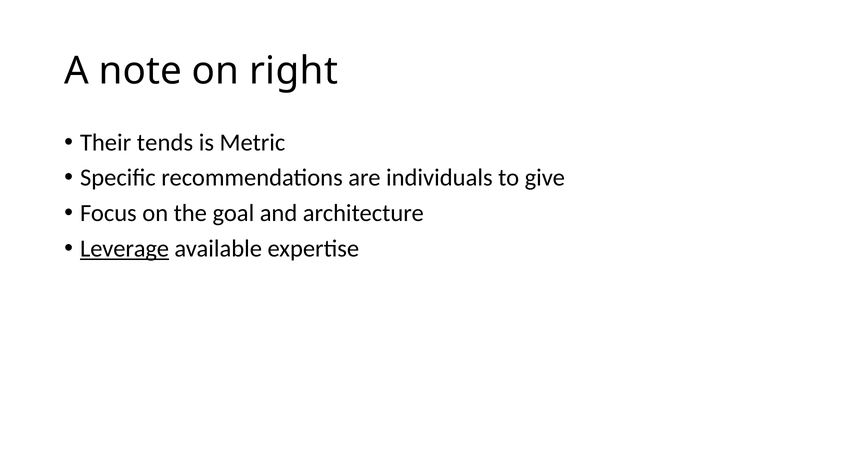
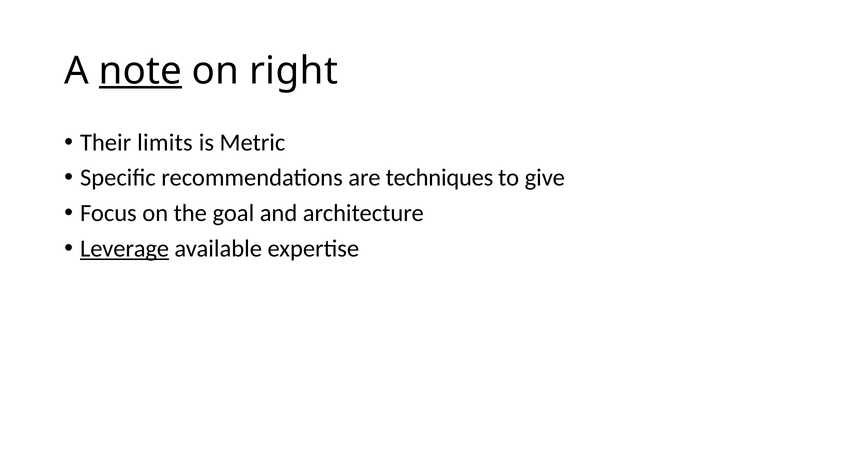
note underline: none -> present
tends: tends -> limits
individuals: individuals -> techniques
